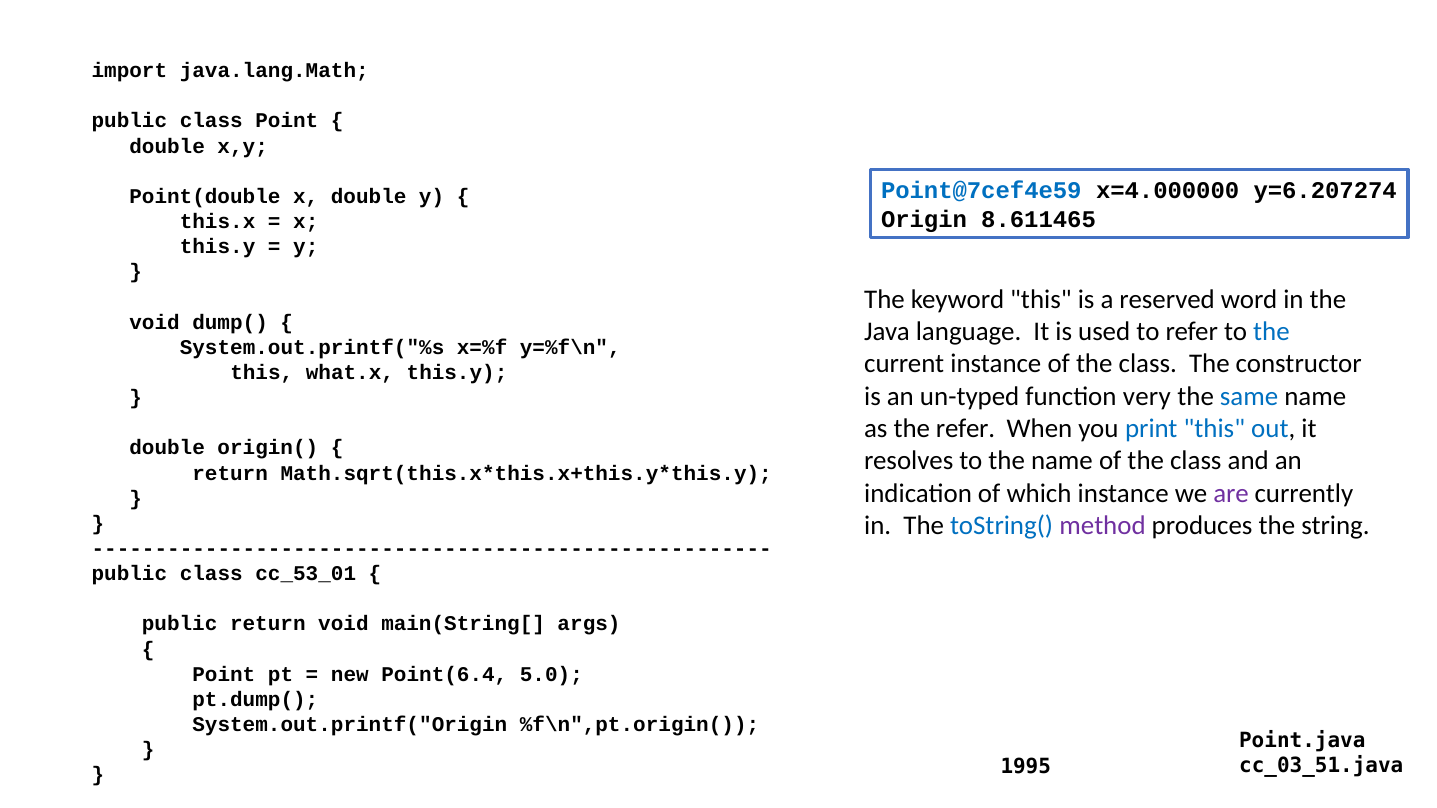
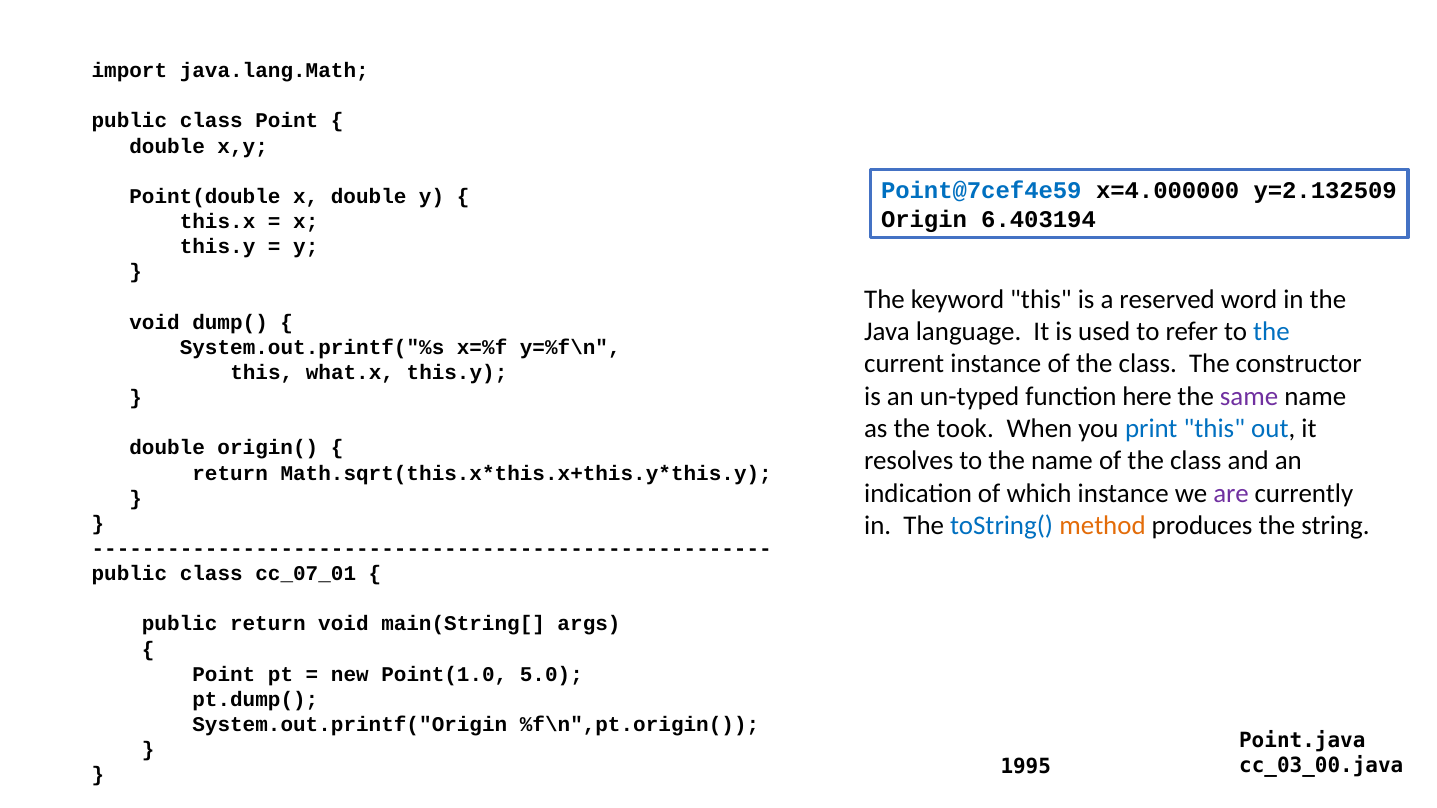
y=6.207274: y=6.207274 -> y=2.132509
8.611465: 8.611465 -> 6.403194
very: very -> here
same colour: blue -> purple
the refer: refer -> took
method colour: purple -> orange
cc_53_01: cc_53_01 -> cc_07_01
Point(6.4: Point(6.4 -> Point(1.0
cc_03_51.java: cc_03_51.java -> cc_03_00.java
